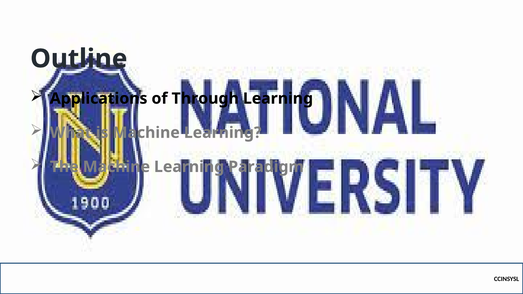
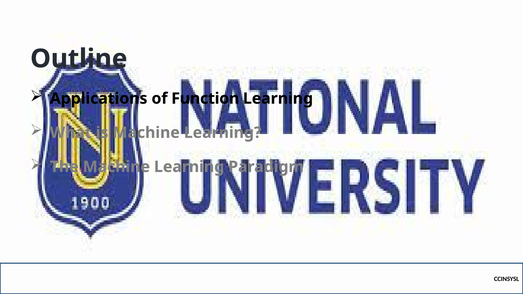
Through: Through -> Function
